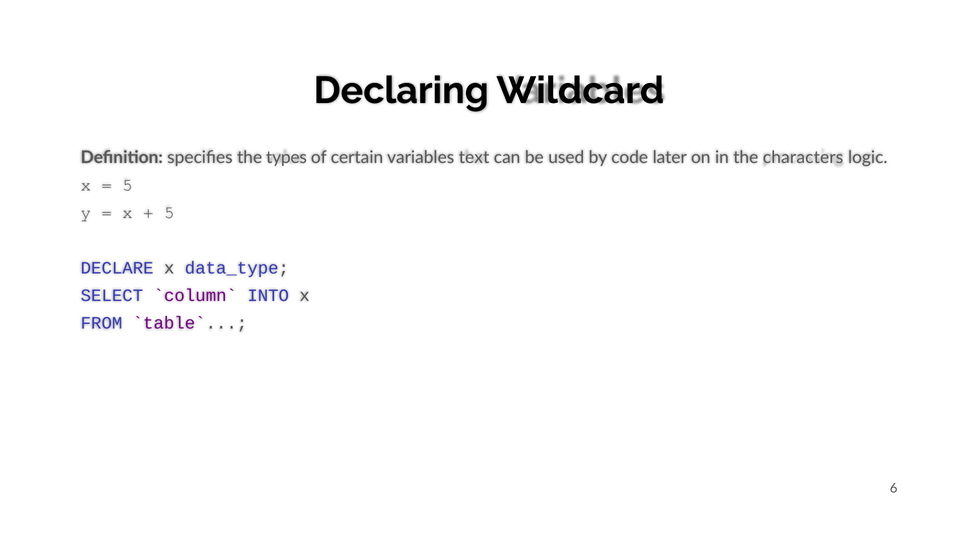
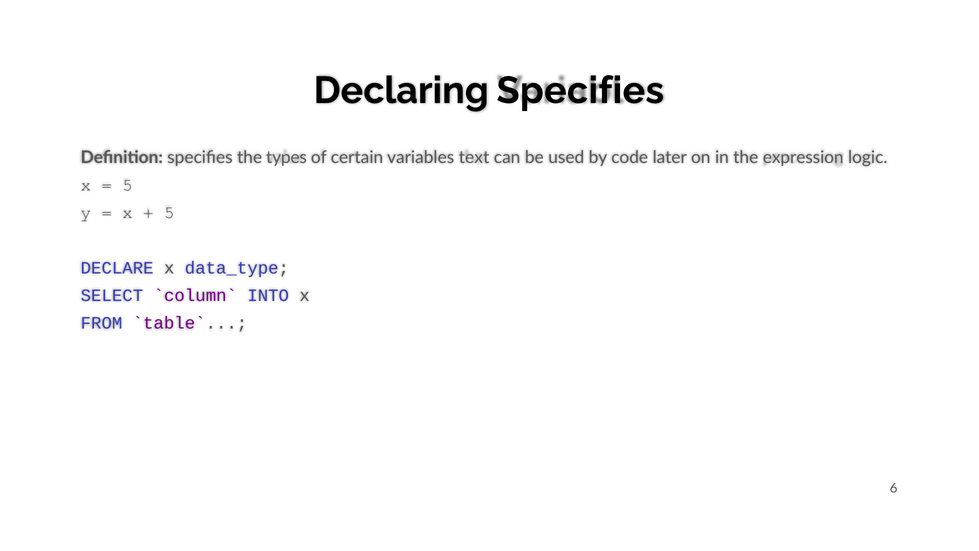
Declaring Wildcard: Wildcard -> Specifies
characters: characters -> expression
